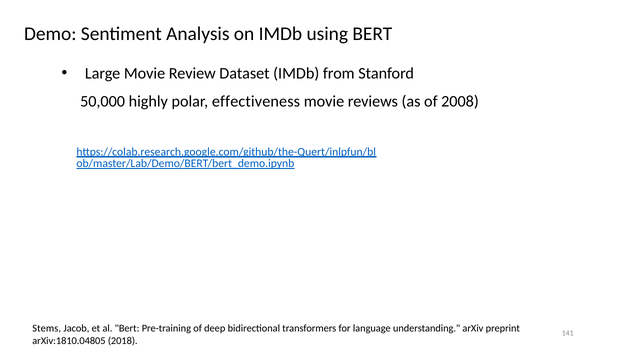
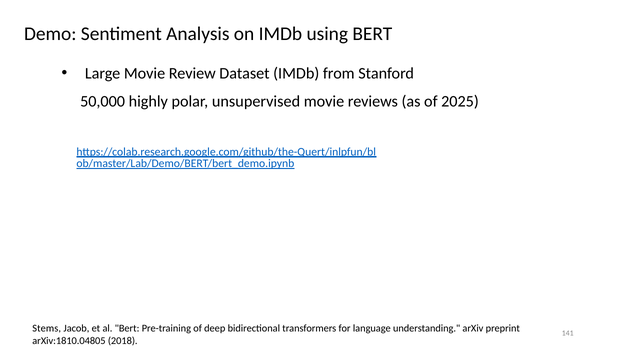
effectiveness: effectiveness -> unsupervised
2008: 2008 -> 2025
